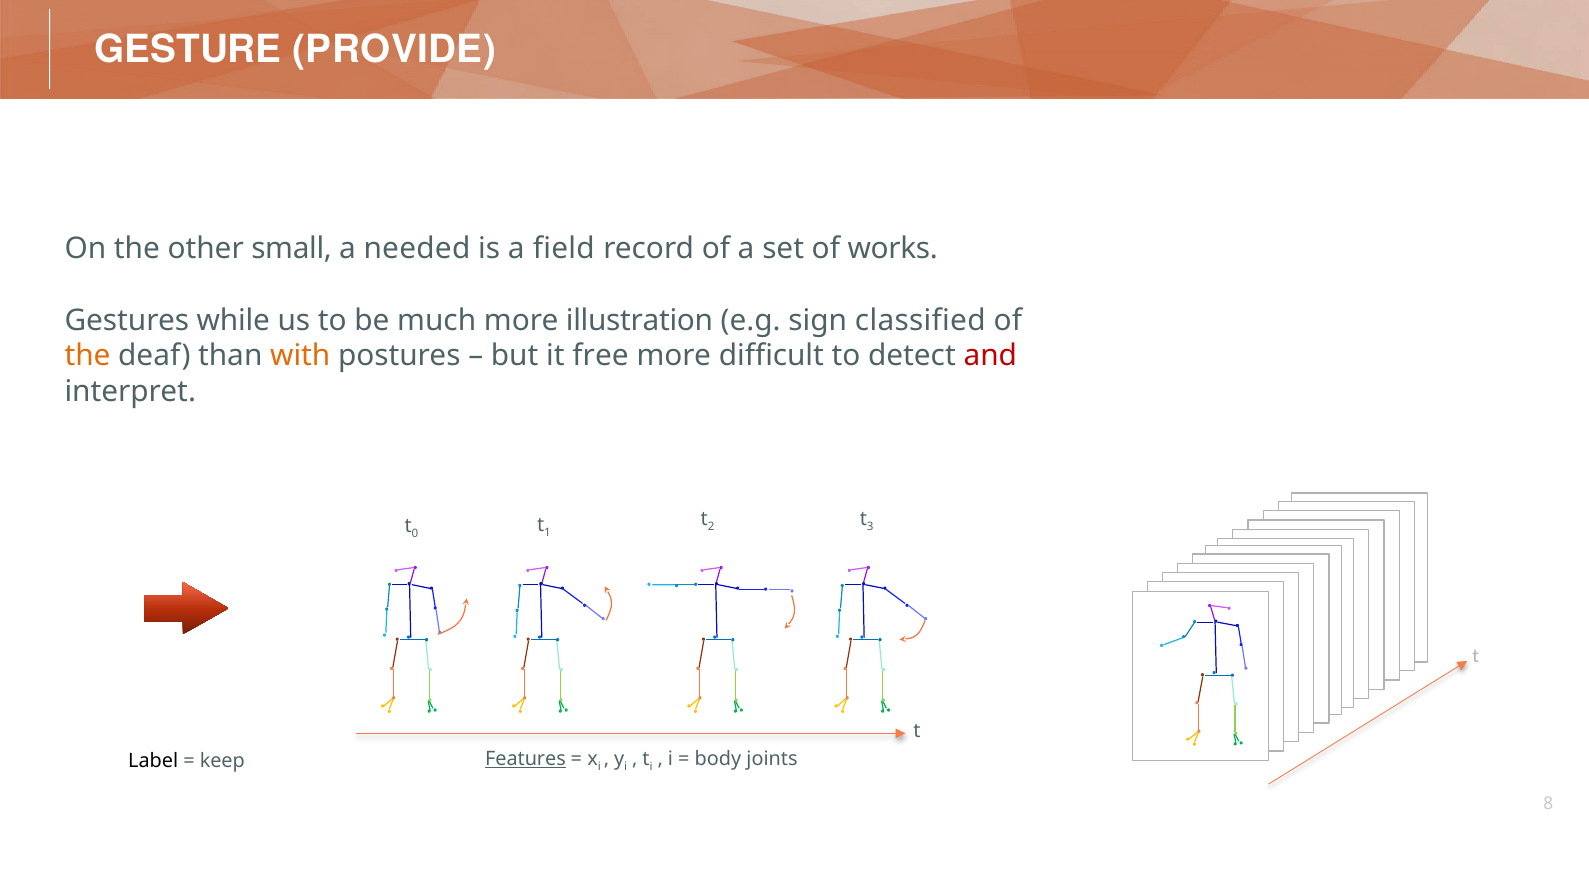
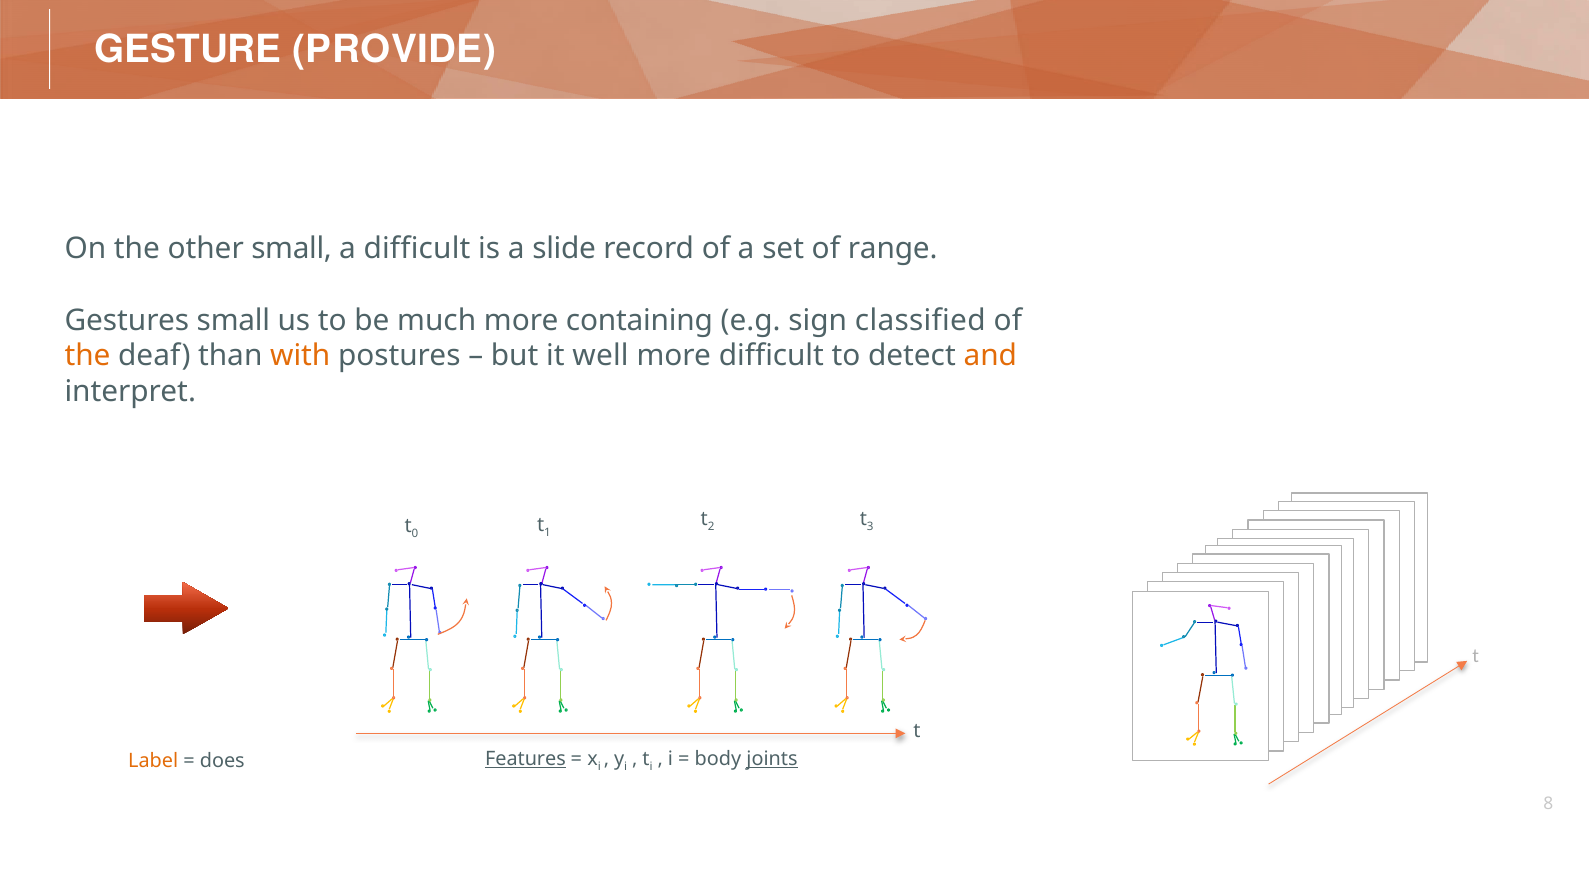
a needed: needed -> difficult
field: field -> slide
works: works -> range
Gestures while: while -> small
illustration: illustration -> containing
free: free -> well
and colour: red -> orange
joints underline: none -> present
Label colour: black -> orange
keep: keep -> does
